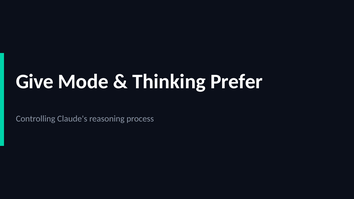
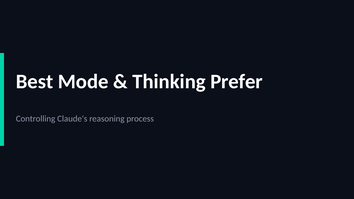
Give: Give -> Best
